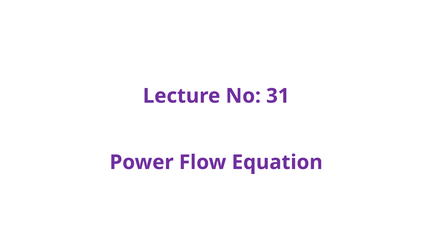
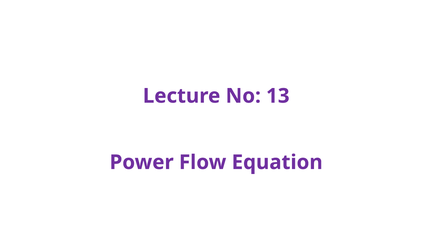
31: 31 -> 13
